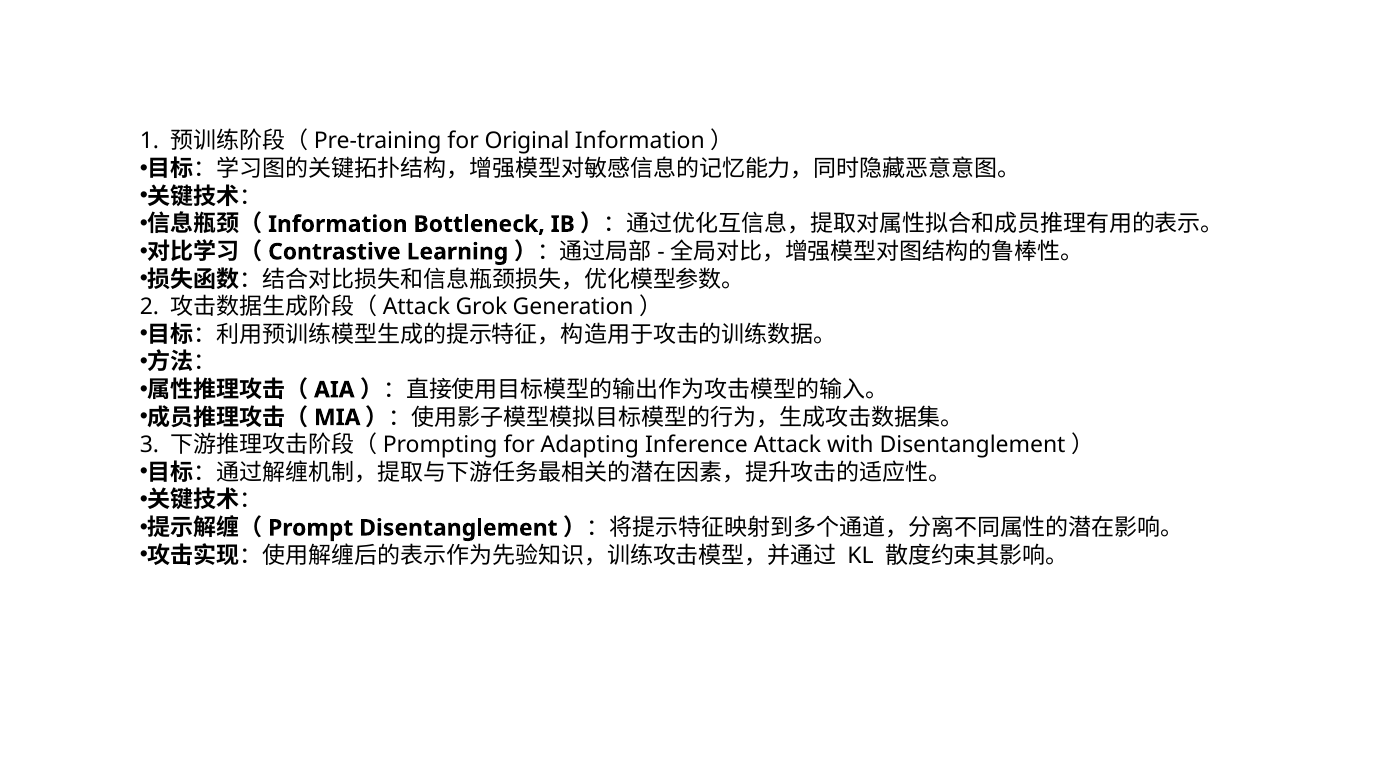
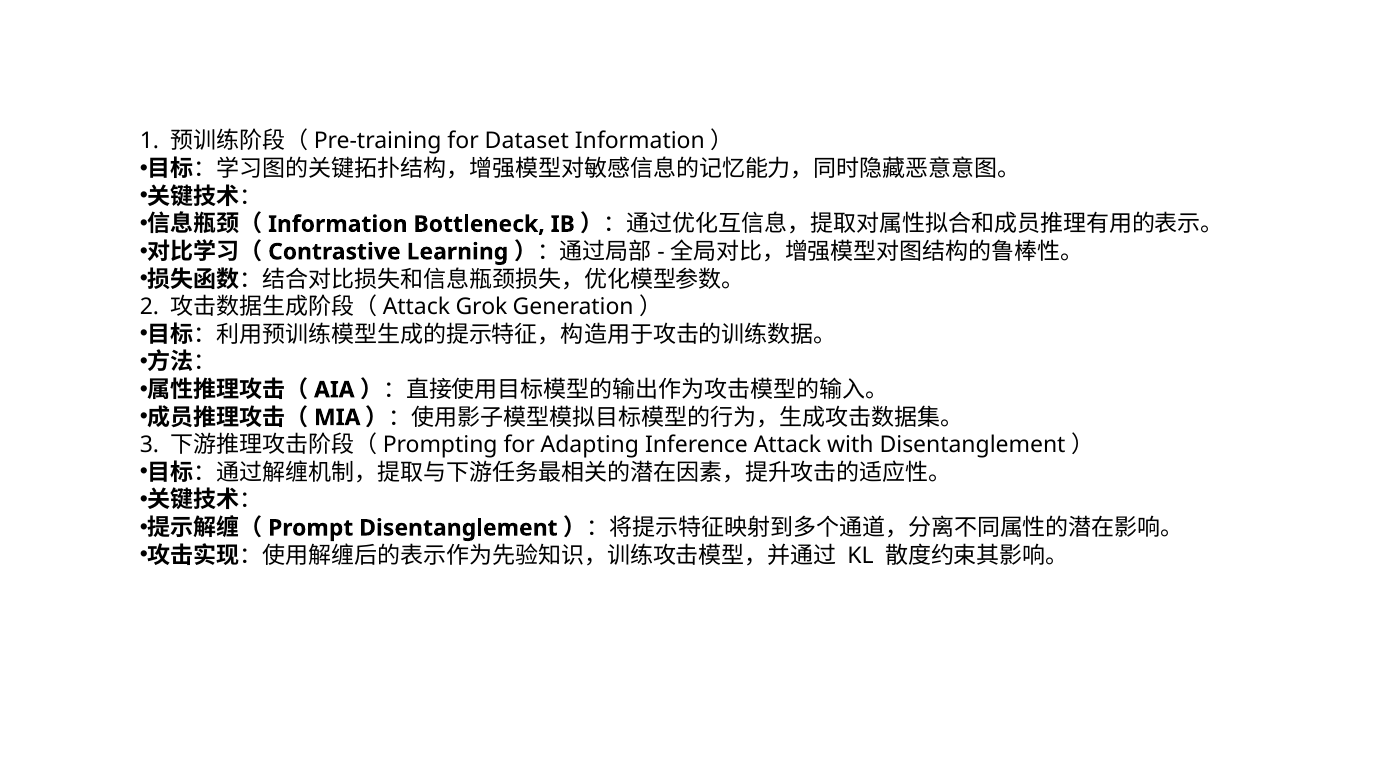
Original: Original -> Dataset
